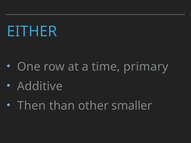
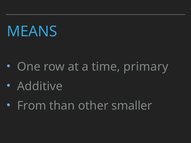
EITHER: EITHER -> MEANS
Then: Then -> From
